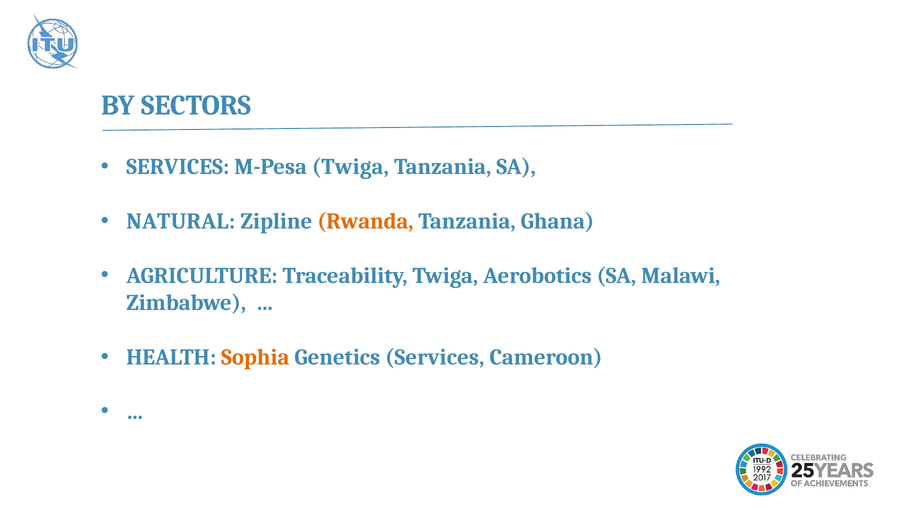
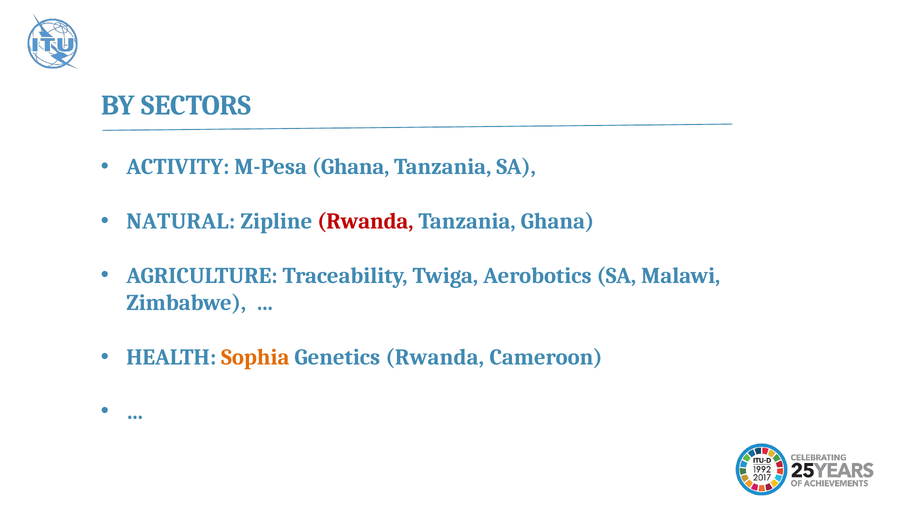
SERVICES at (178, 167): SERVICES -> ACTIVITY
M-Pesa Twiga: Twiga -> Ghana
Rwanda at (365, 221) colour: orange -> red
Genetics Services: Services -> Rwanda
